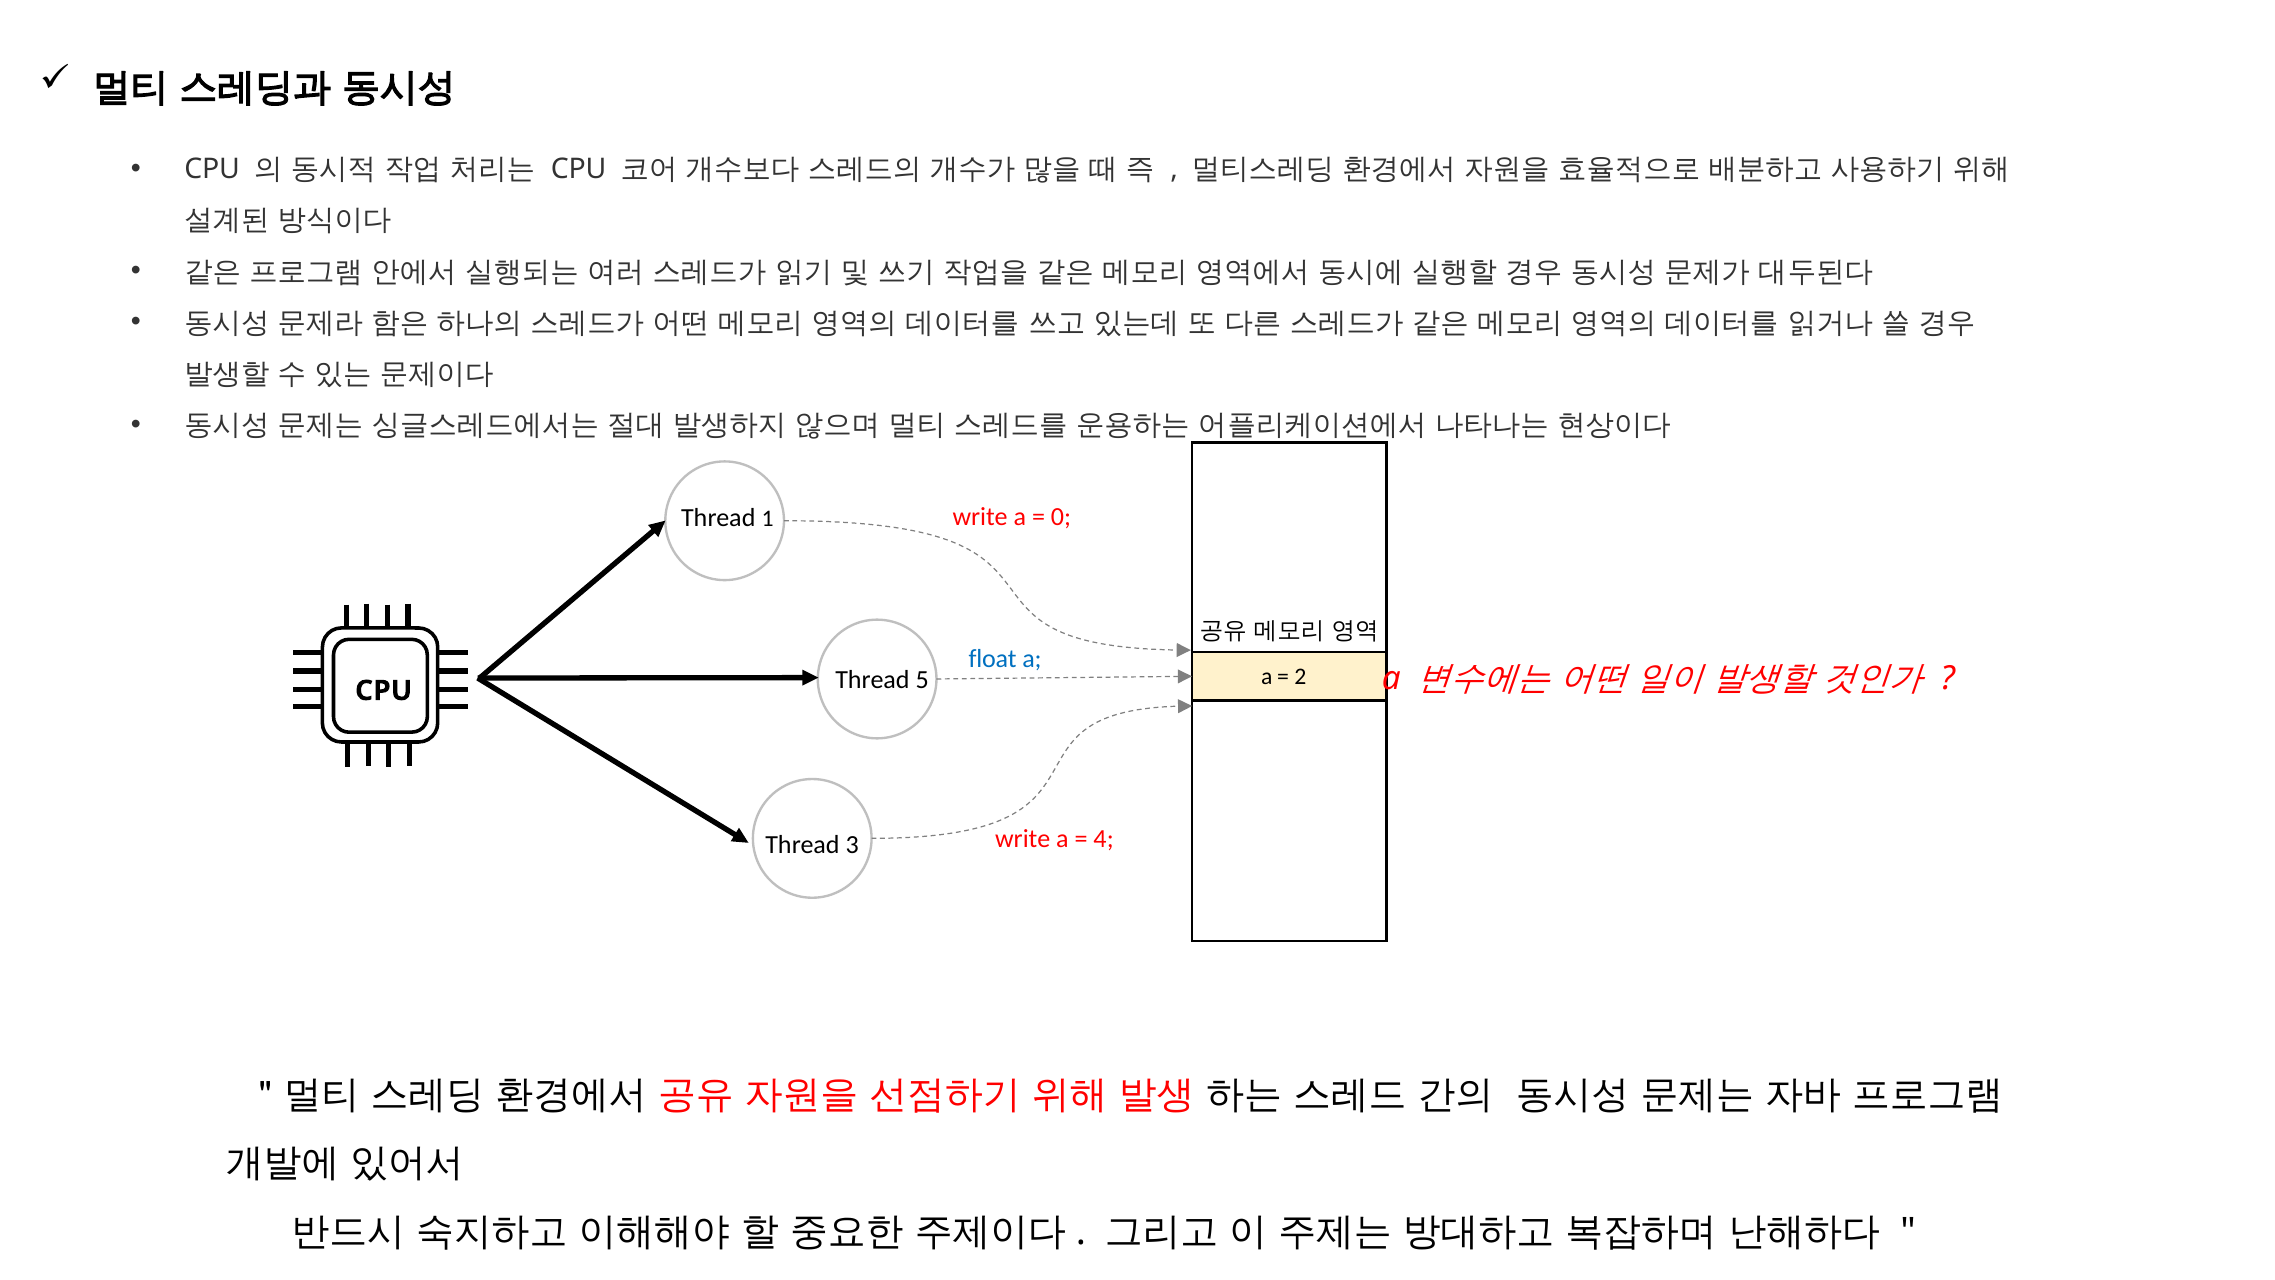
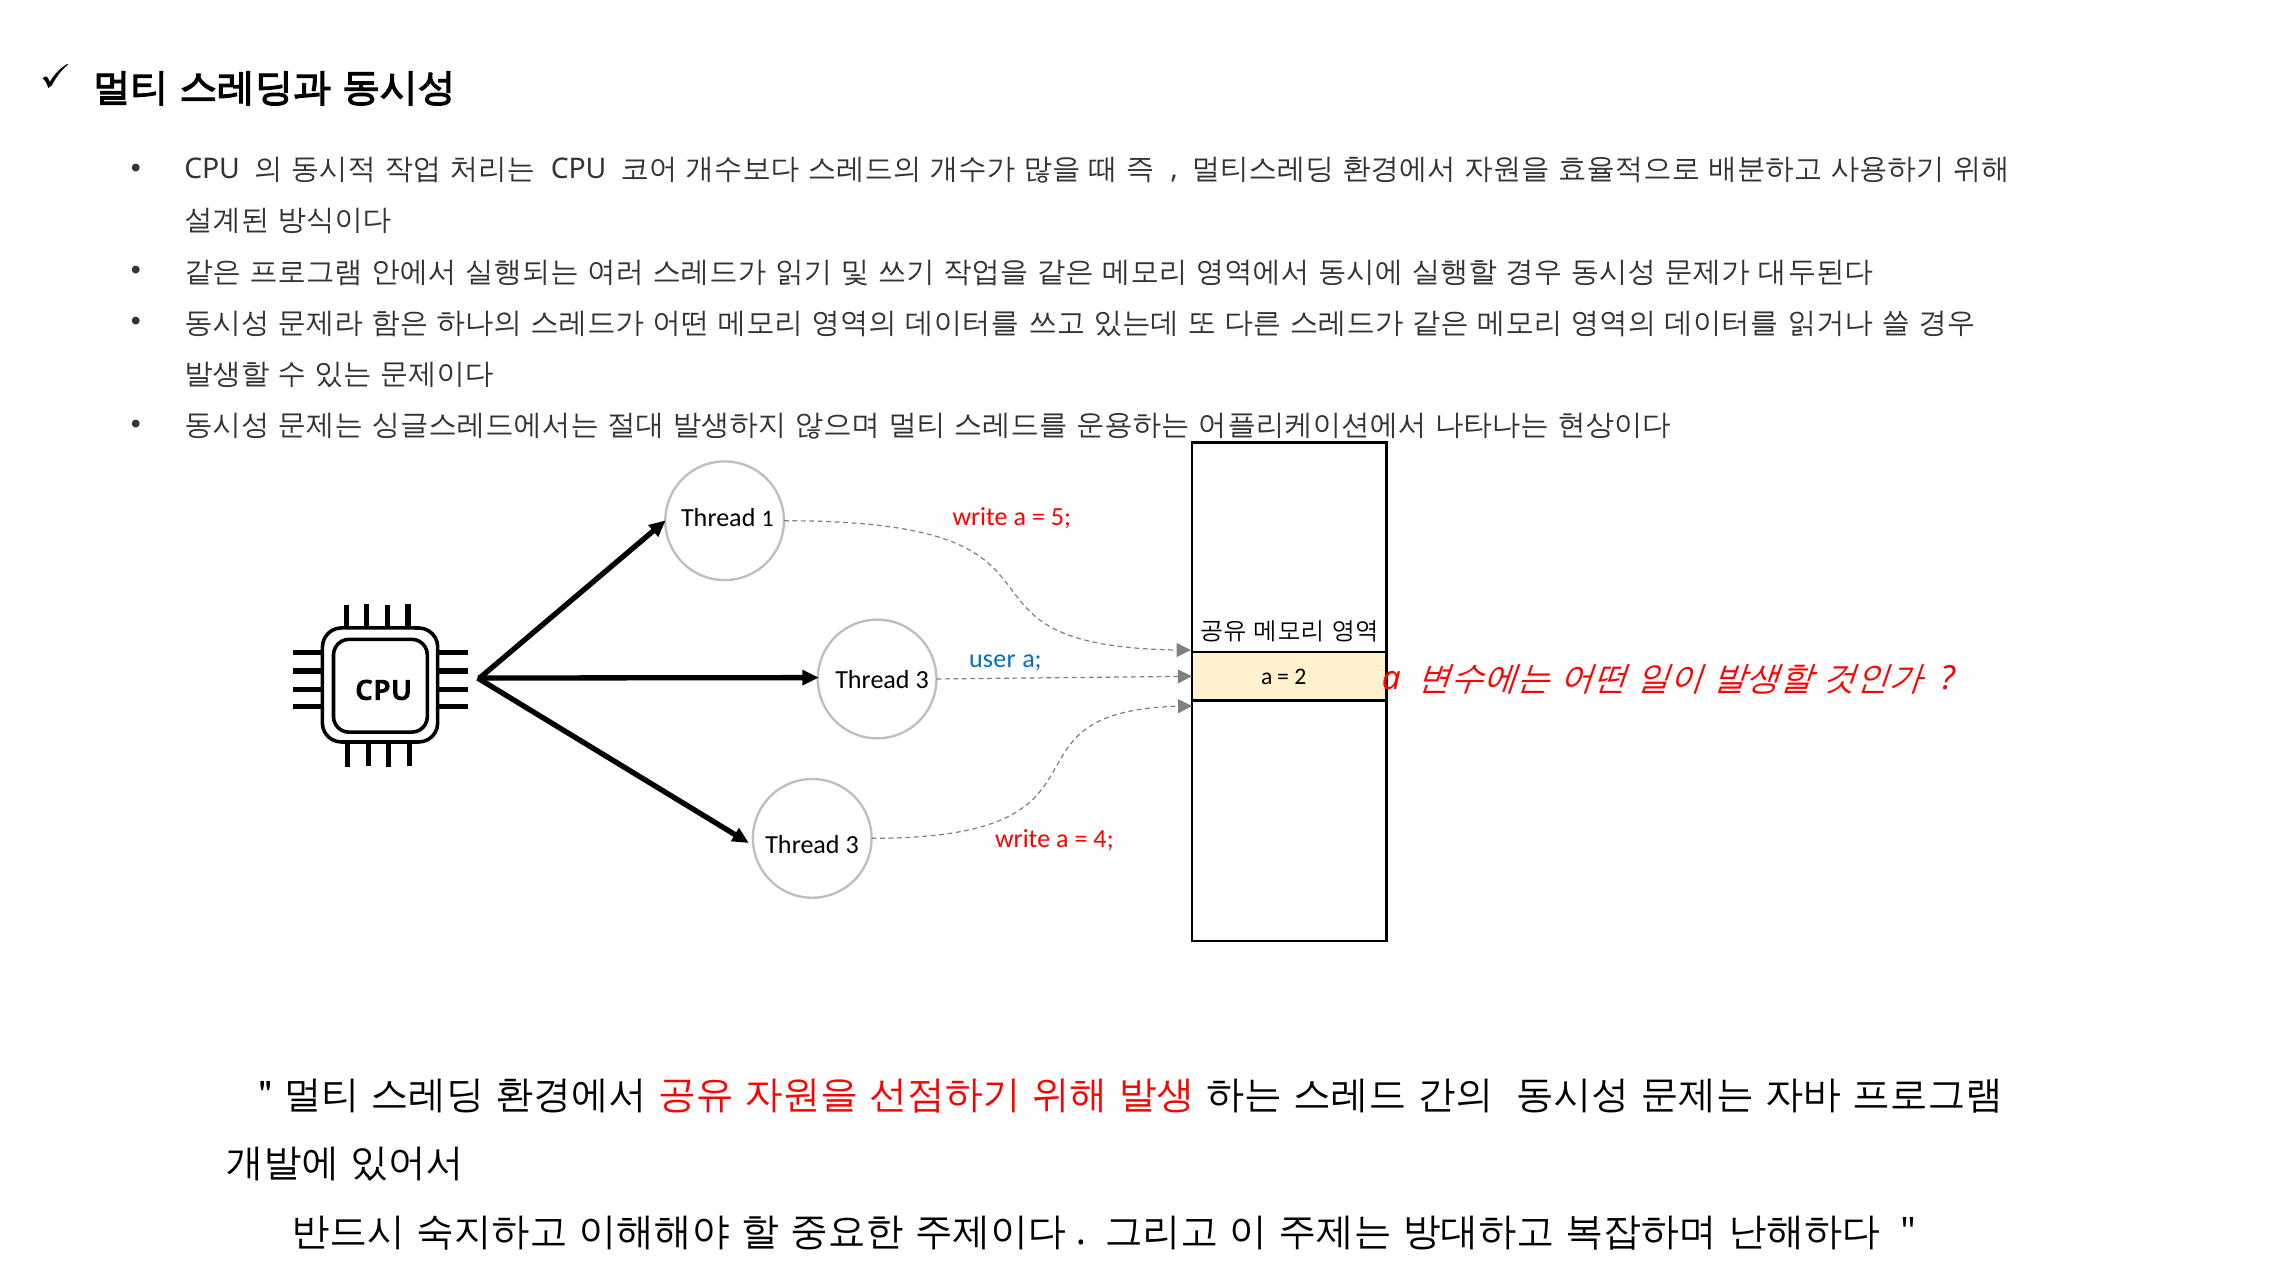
0: 0 -> 5
float: float -> user
5 at (922, 679): 5 -> 3
